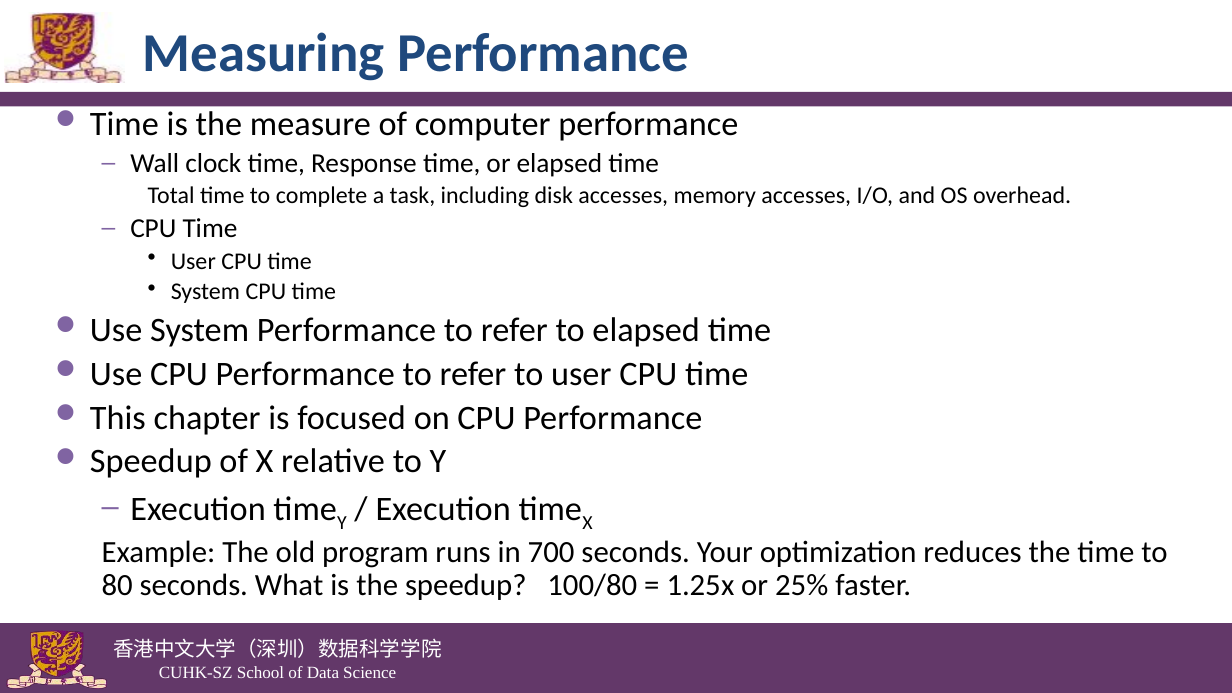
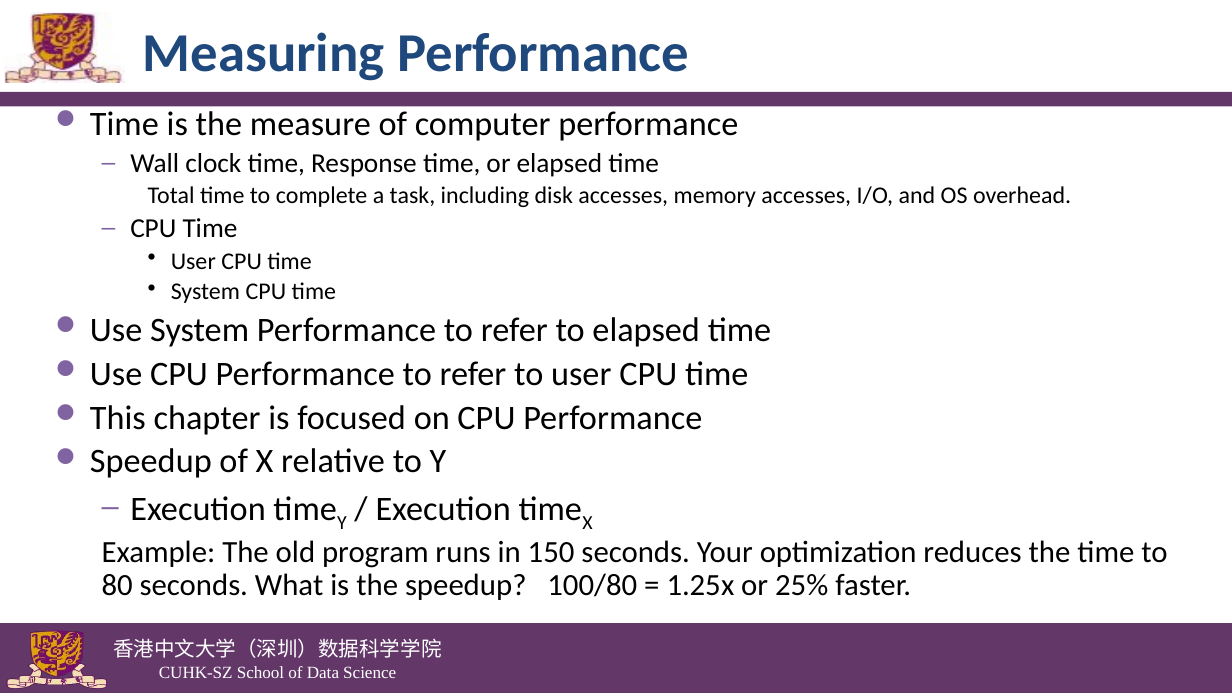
700: 700 -> 150
